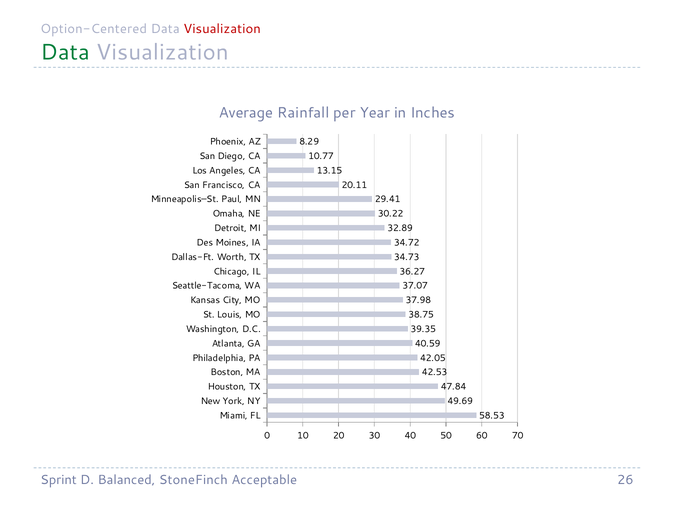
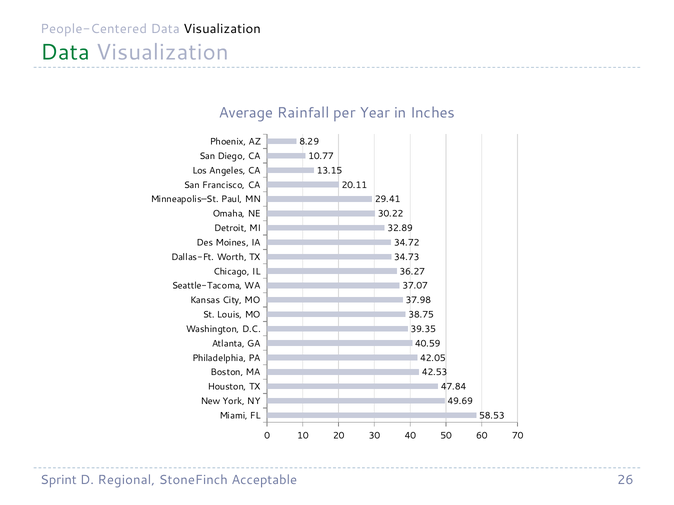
Option-Centered: Option-Centered -> People-Centered
Visualization at (222, 29) colour: red -> black
Balanced: Balanced -> Regional
